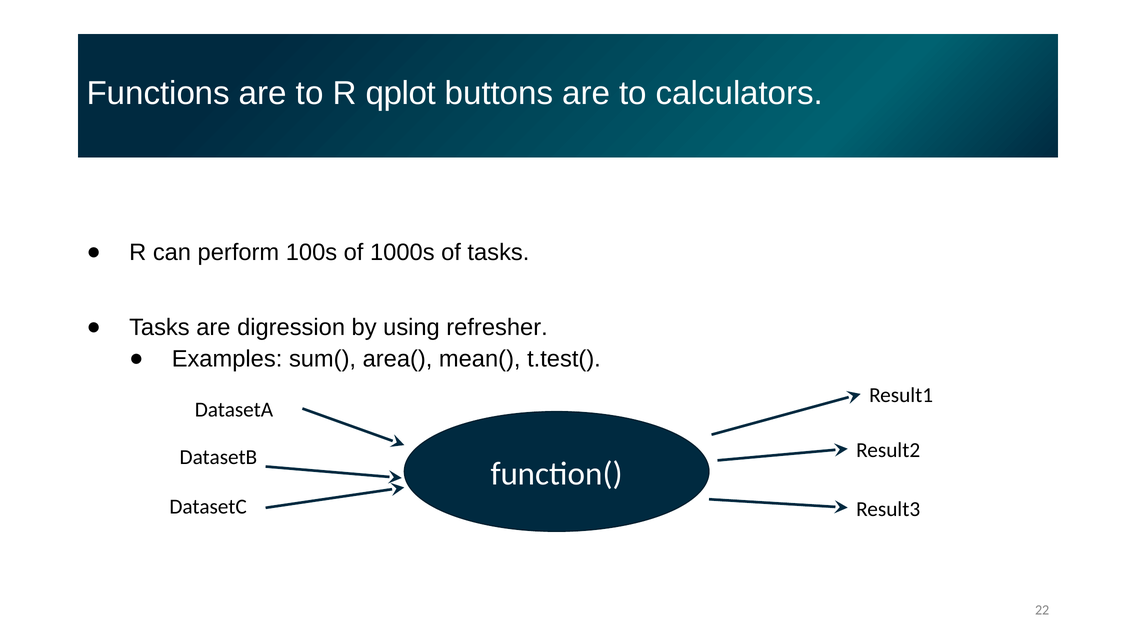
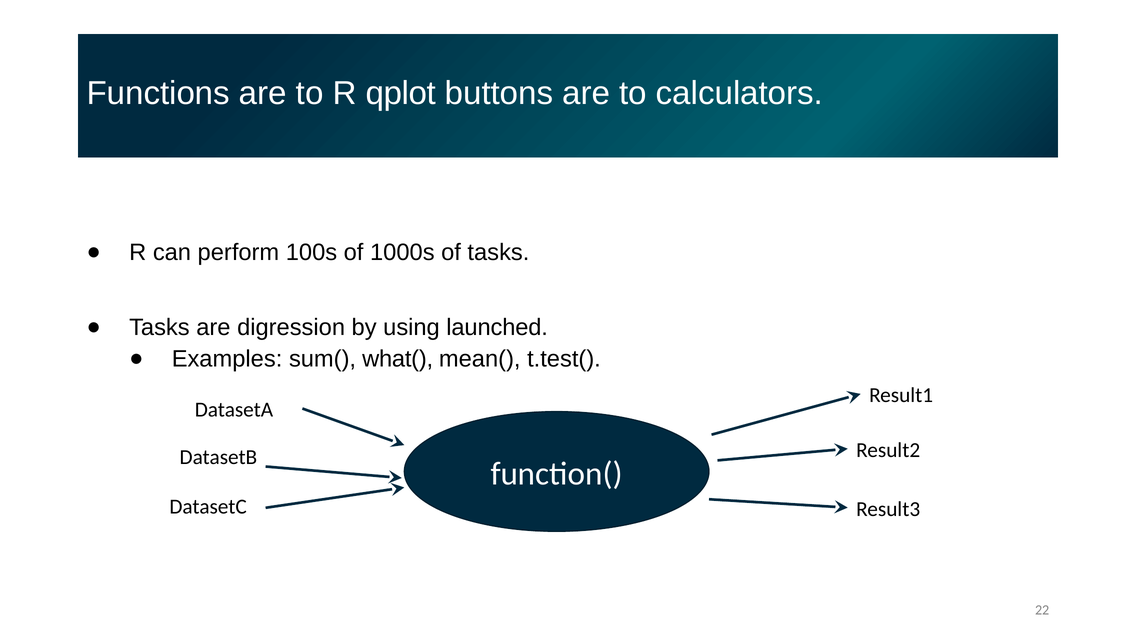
refresher: refresher -> launched
area(: area( -> what(
